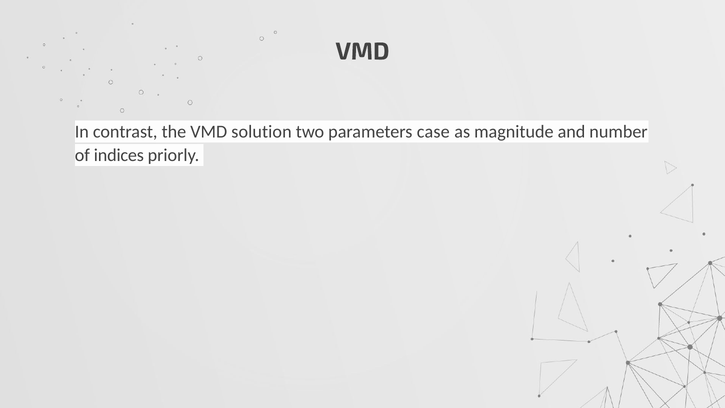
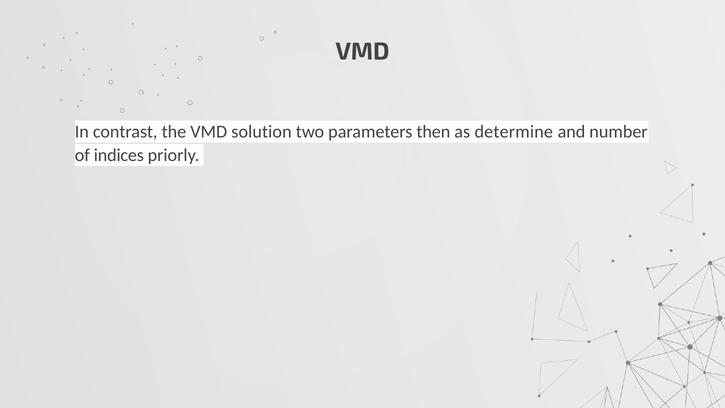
case: case -> then
magnitude: magnitude -> determine
